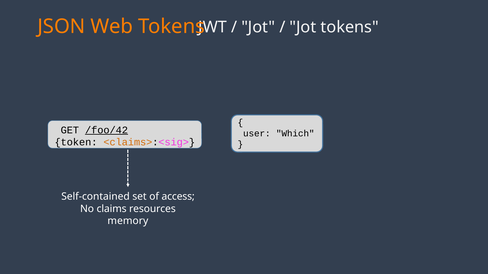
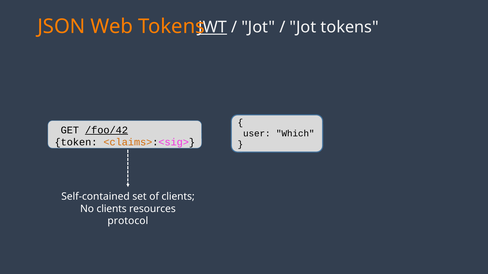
JWT underline: none -> present
of access: access -> clients
No claims: claims -> clients
memory: memory -> protocol
